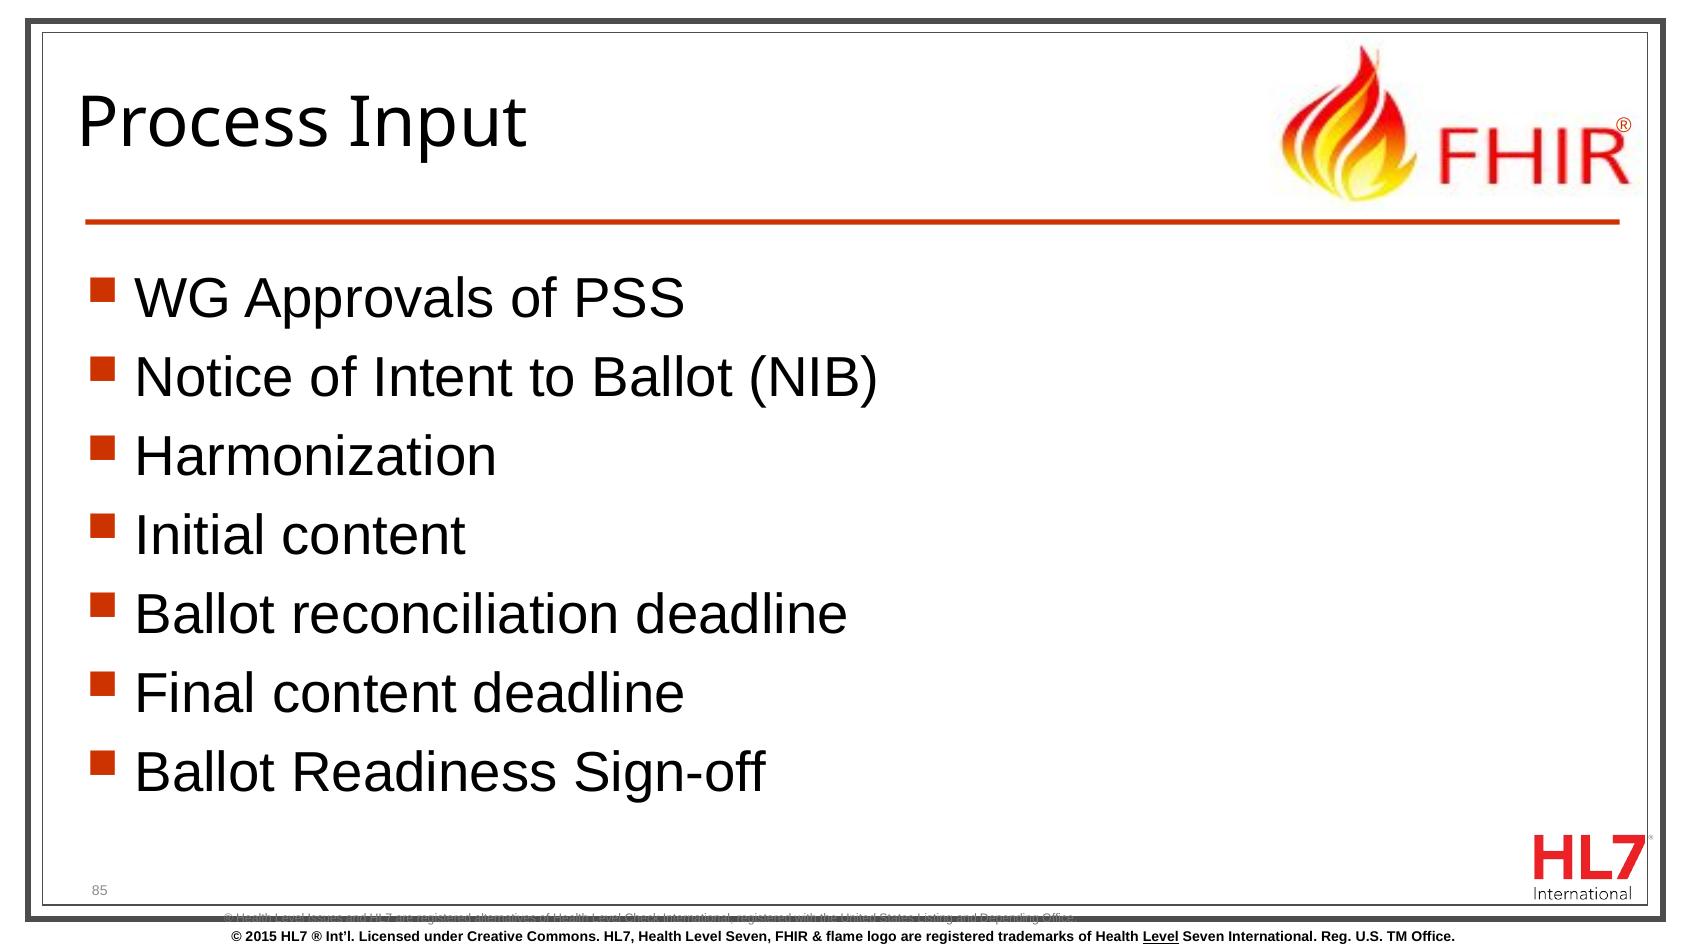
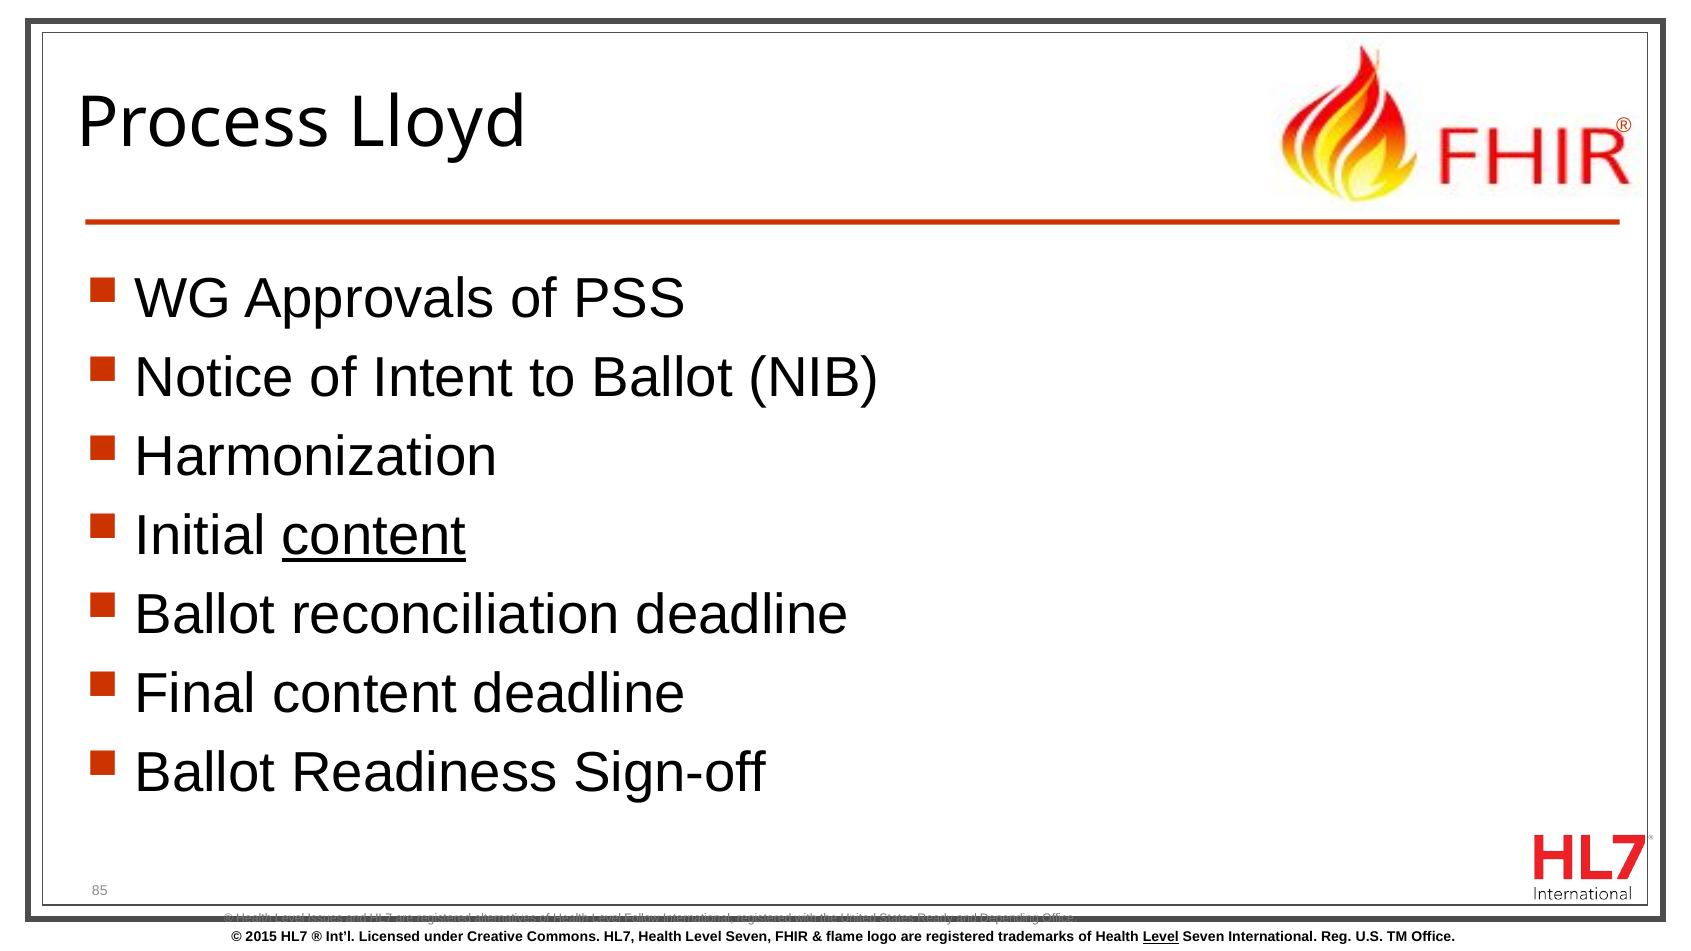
Input: Input -> Lloyd
content at (374, 536) underline: none -> present
Check: Check -> Follow
Listing: Listing -> Ready
